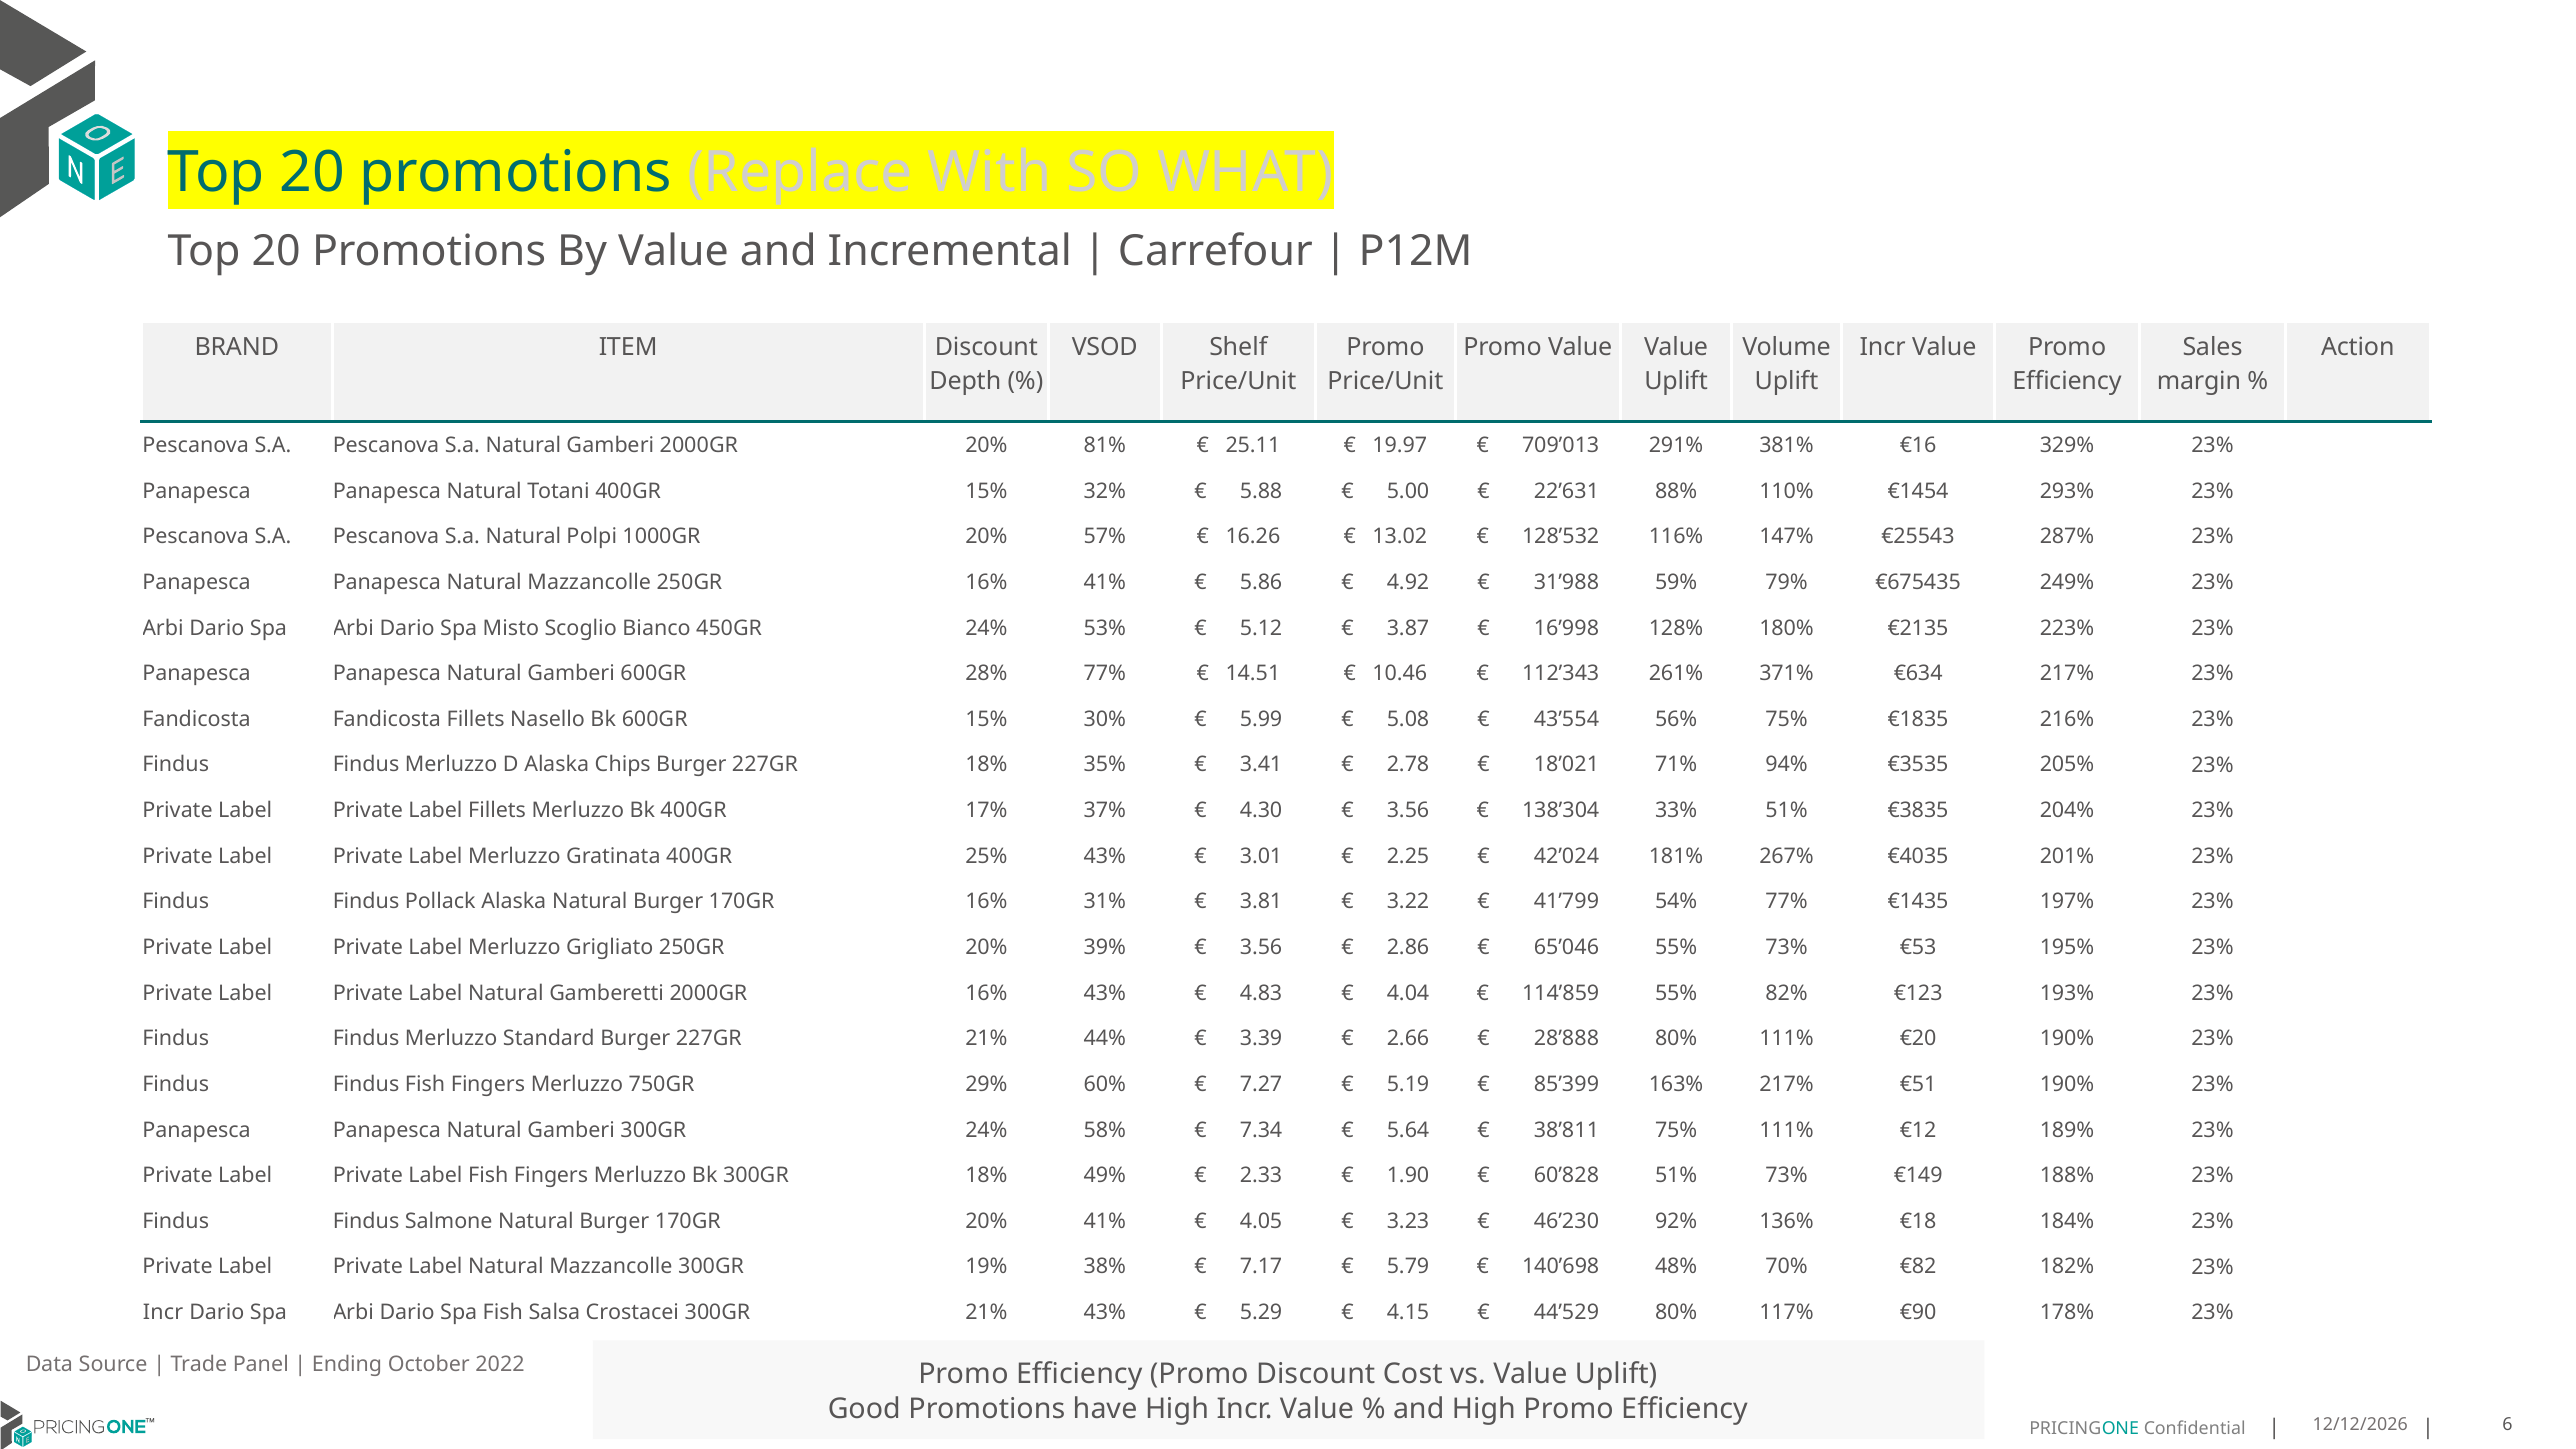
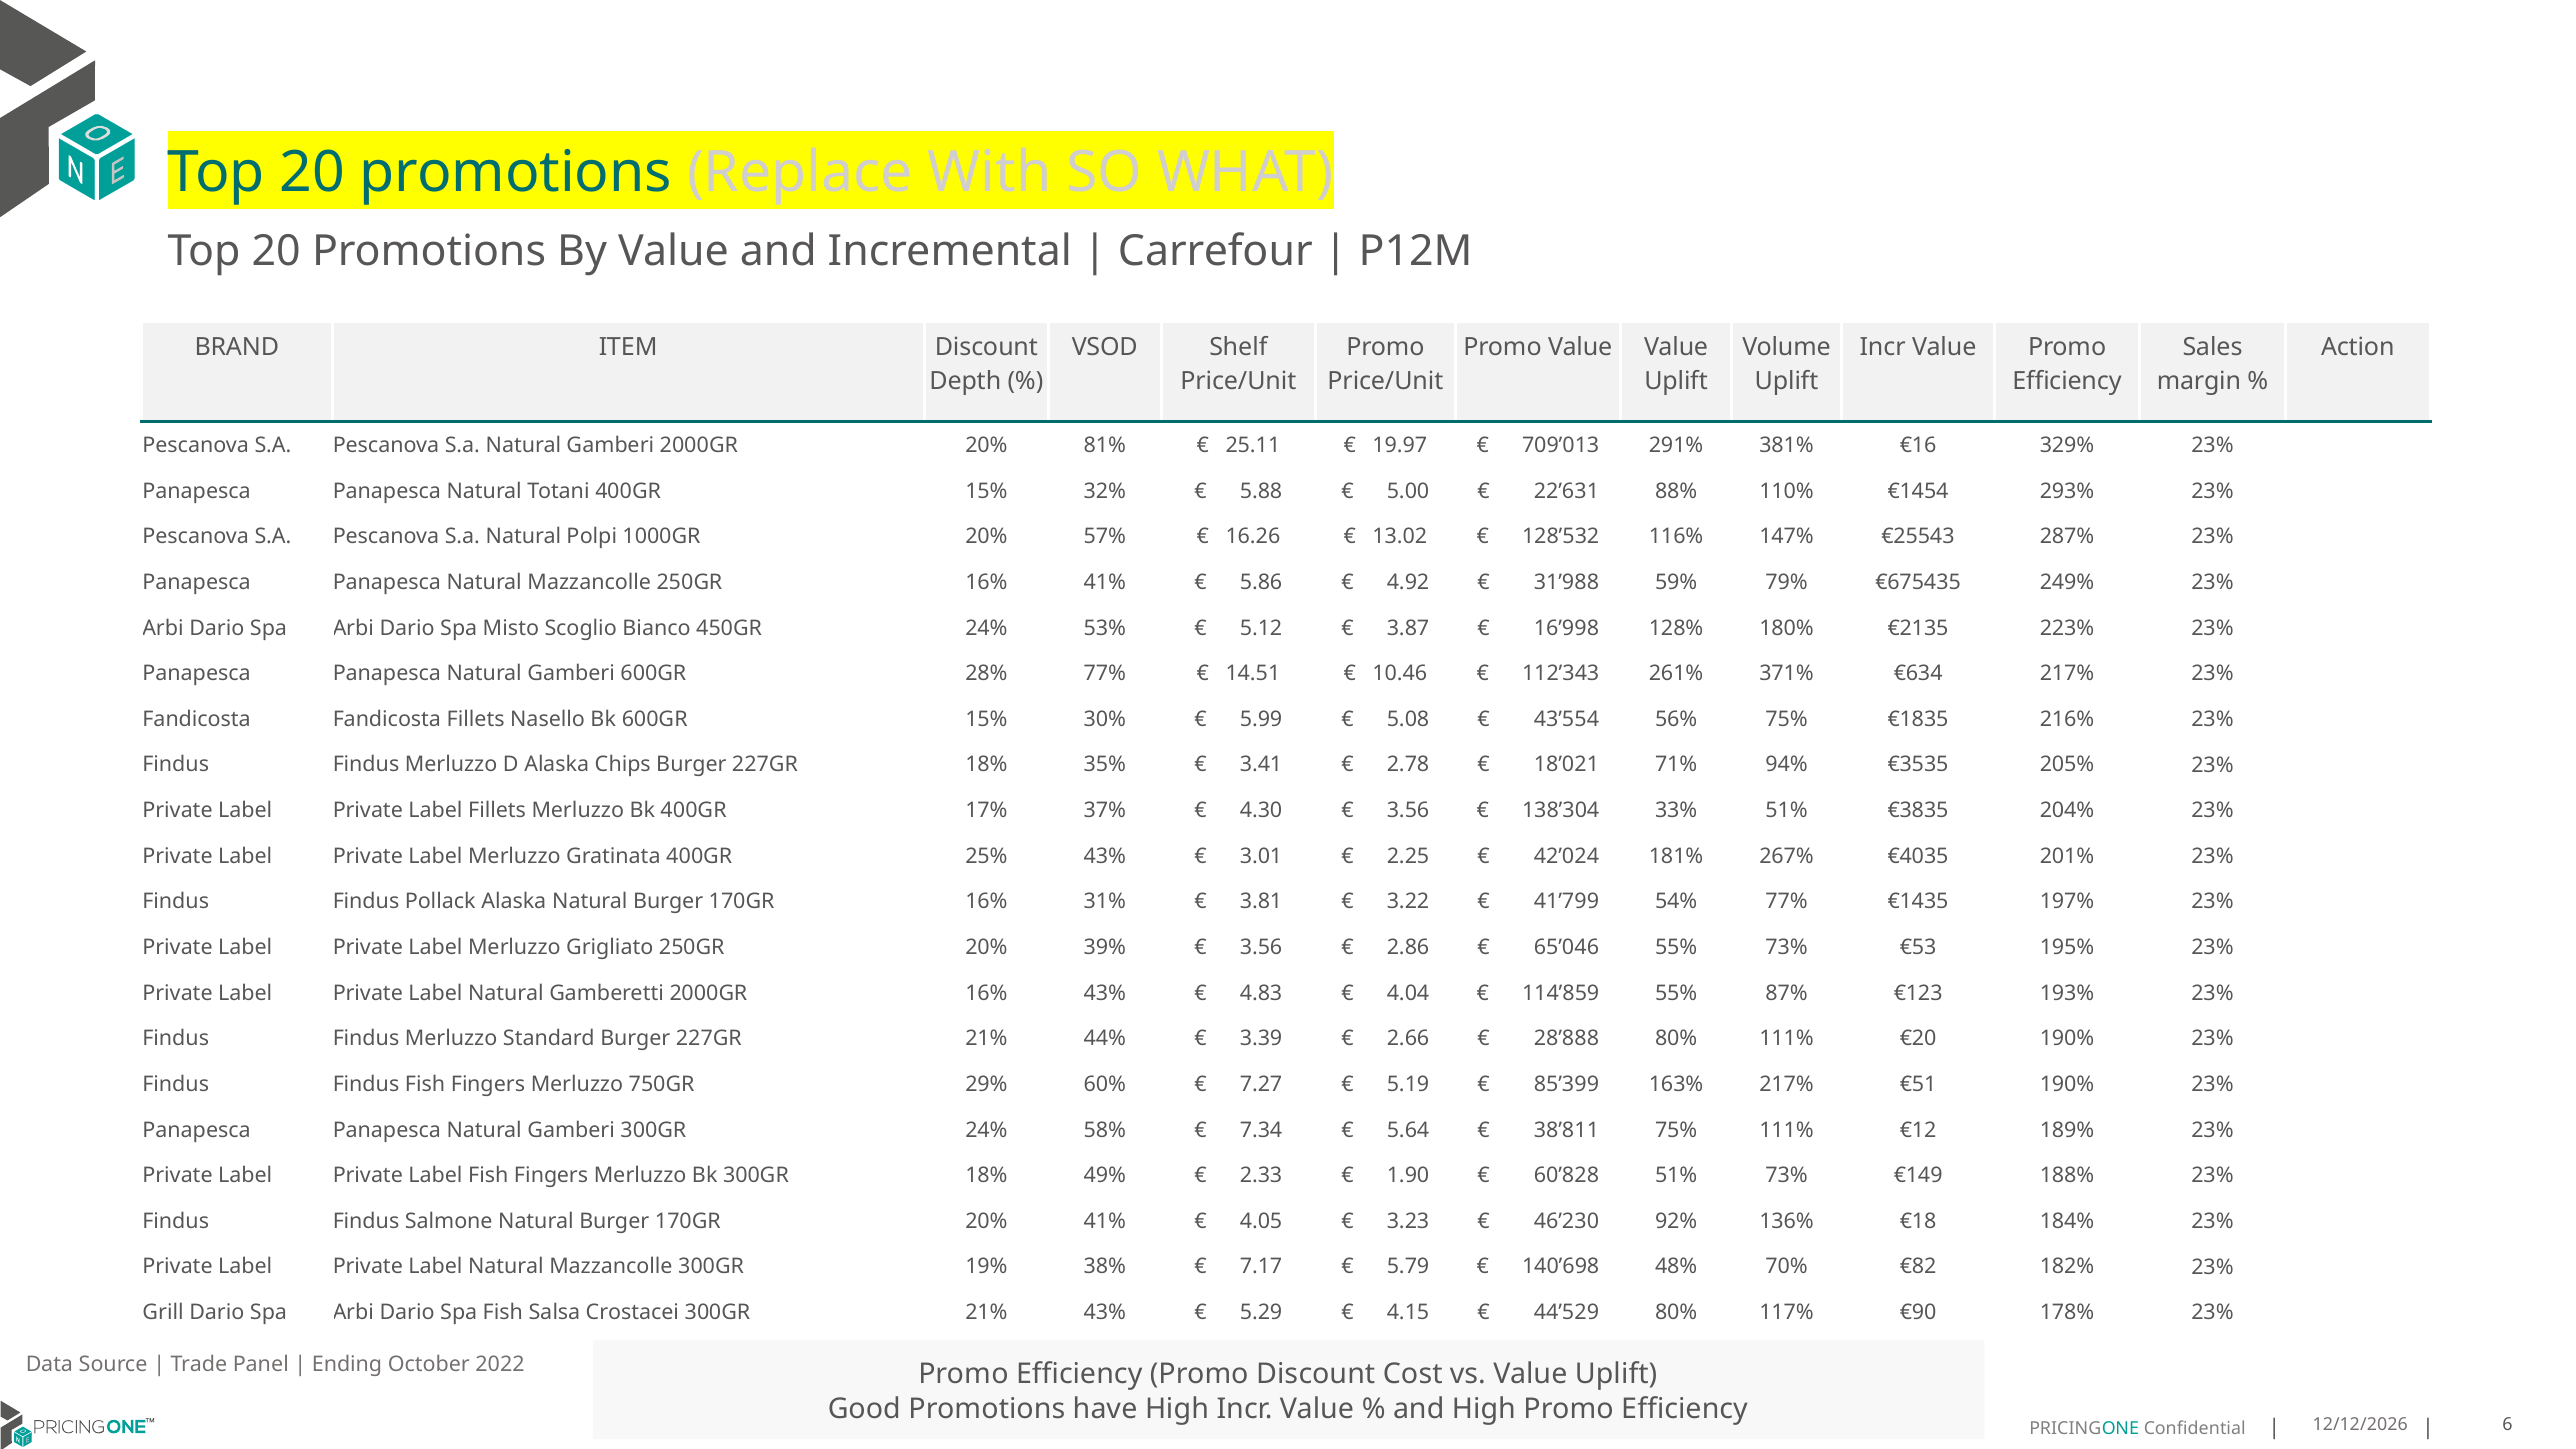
82%: 82% -> 87%
Incr at (163, 1313): Incr -> Grill
